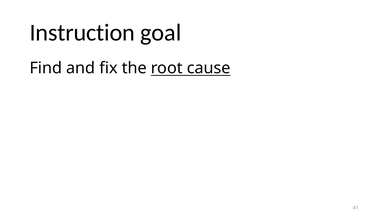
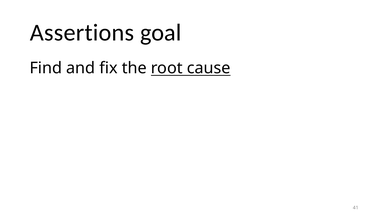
Instruction: Instruction -> Assertions
